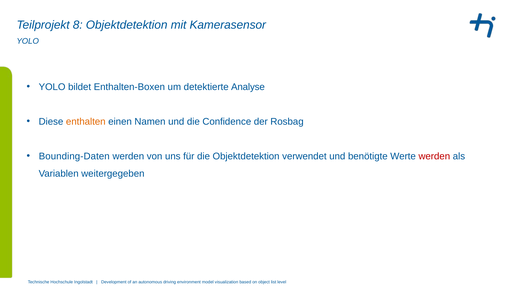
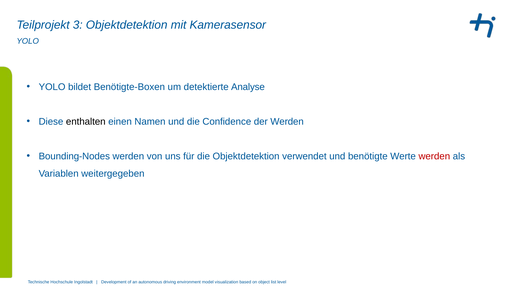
8: 8 -> 3
Enthalten-Boxen: Enthalten-Boxen -> Benötigte-Boxen
enthalten colour: orange -> black
der Rosbag: Rosbag -> Werden
Bounding-Daten: Bounding-Daten -> Bounding-Nodes
